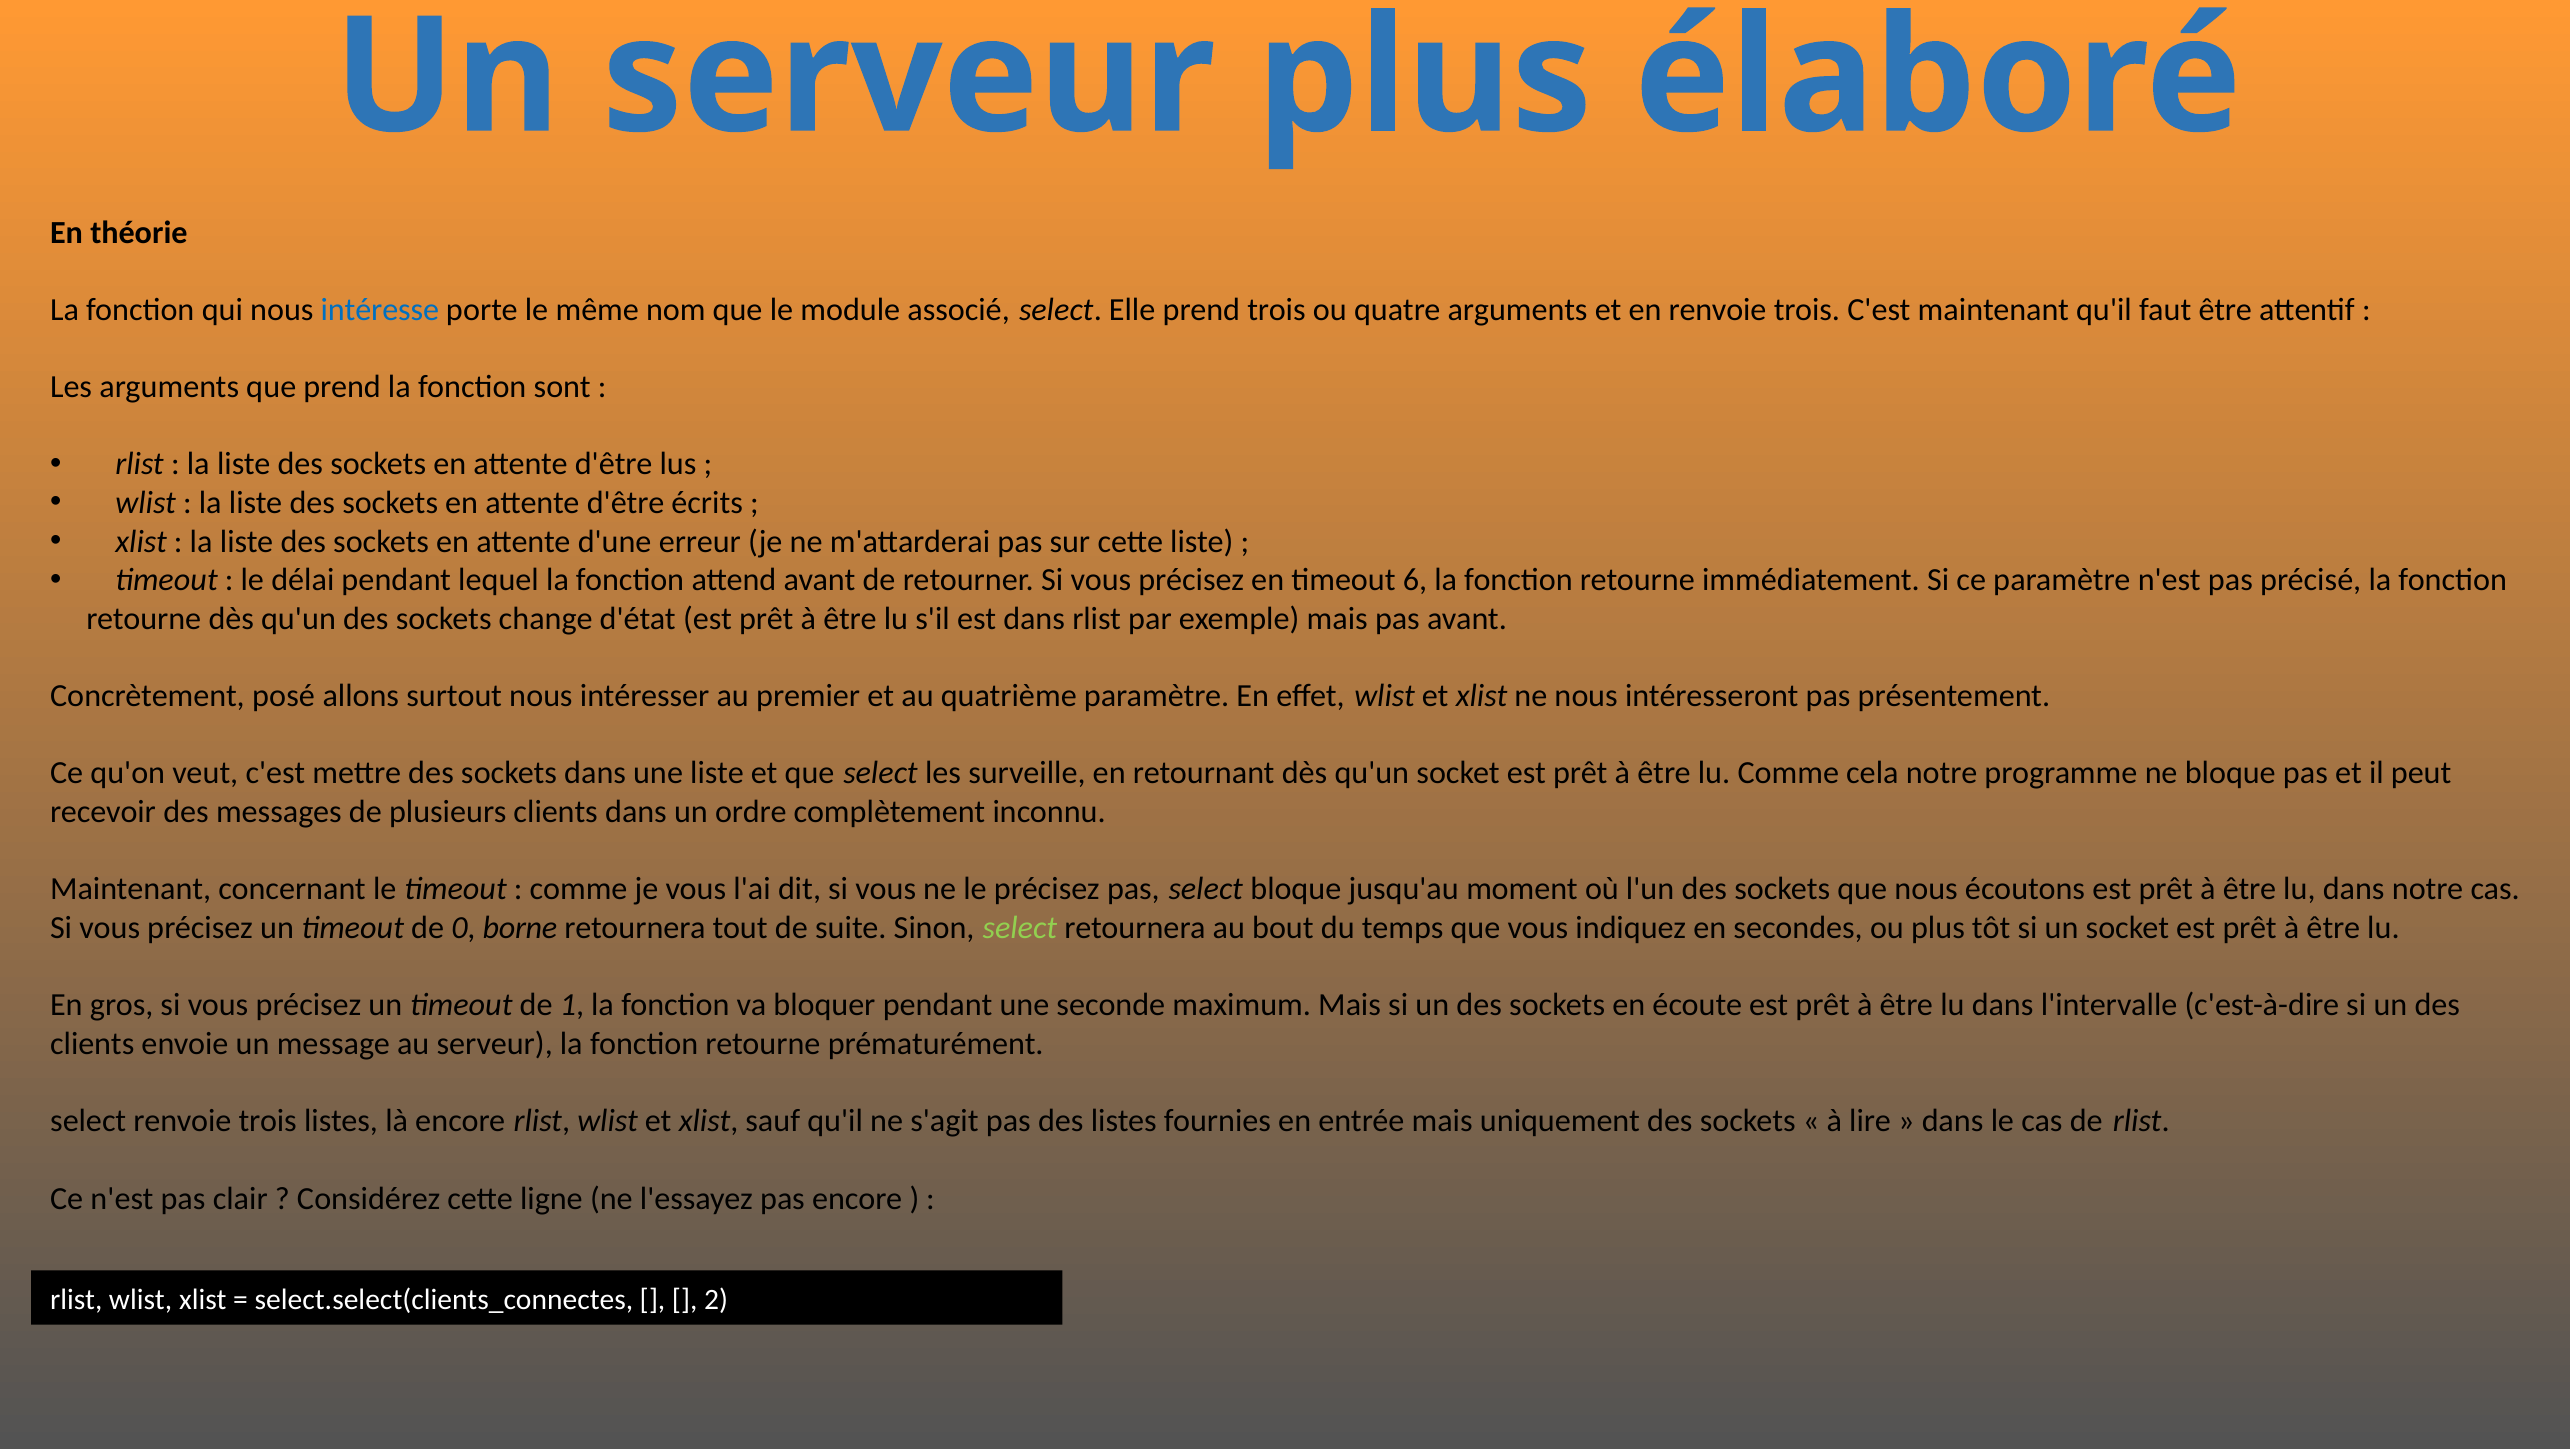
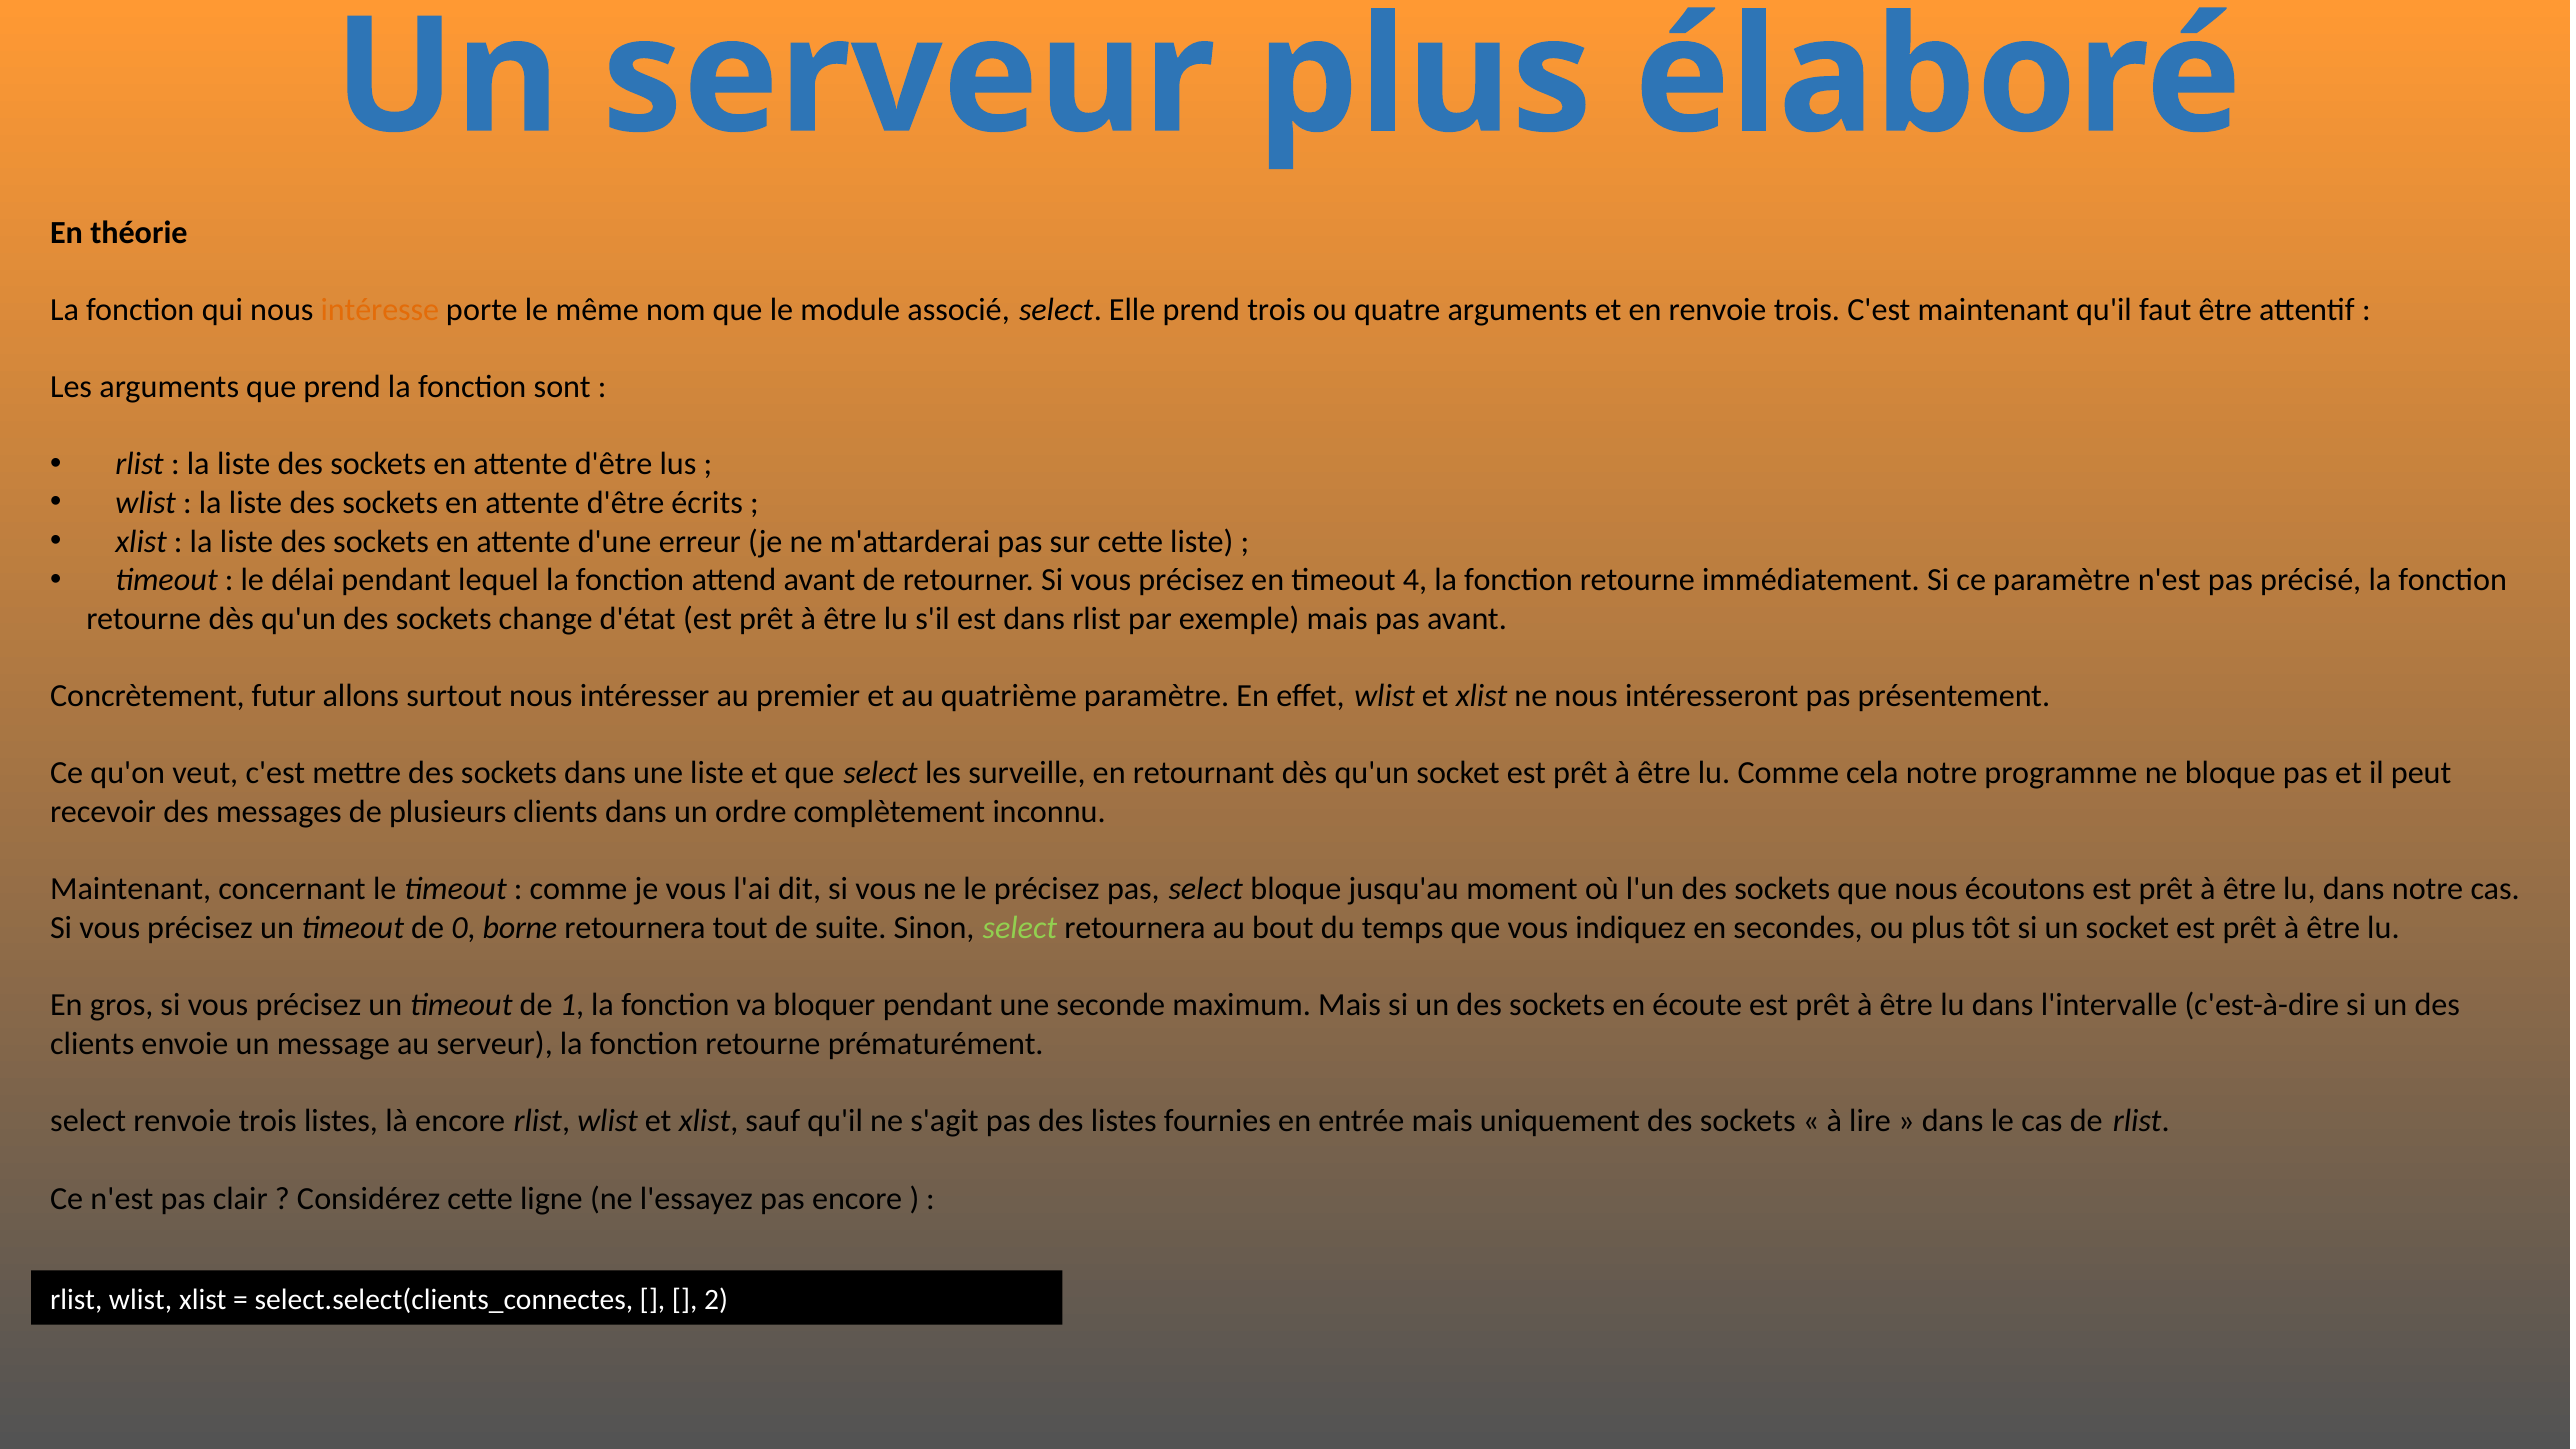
intéresse colour: blue -> orange
6: 6 -> 4
posé: posé -> futur
